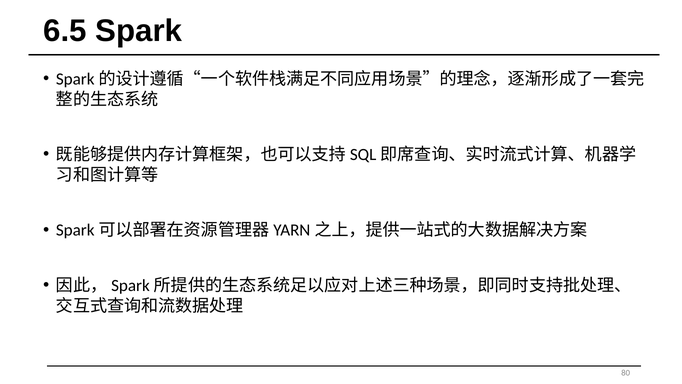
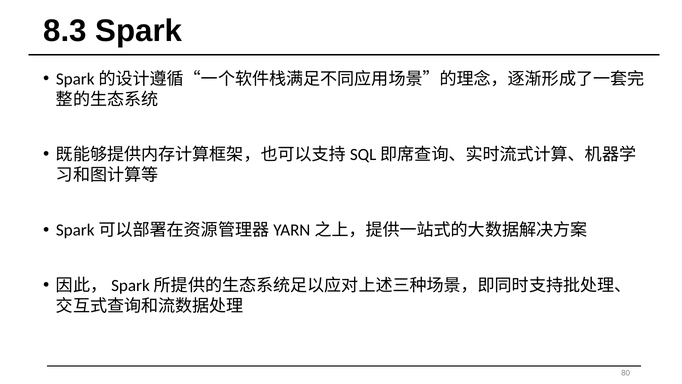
6.5: 6.5 -> 8.3
